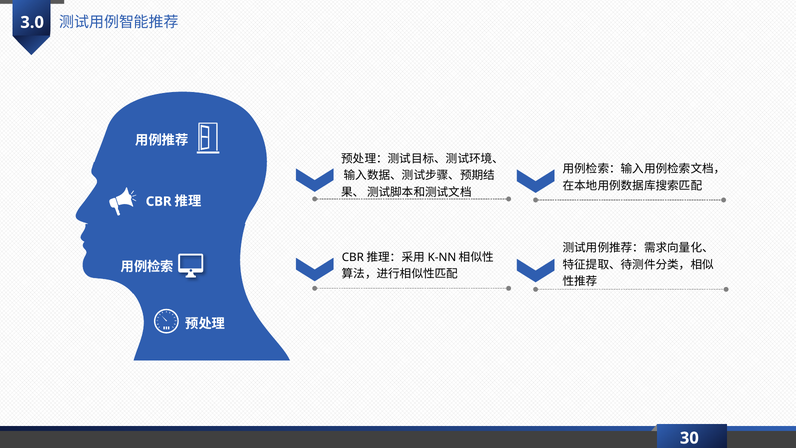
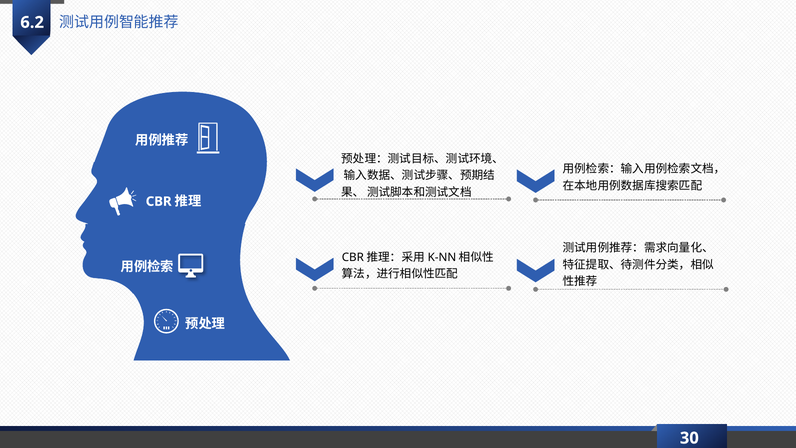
3.0: 3.0 -> 6.2
